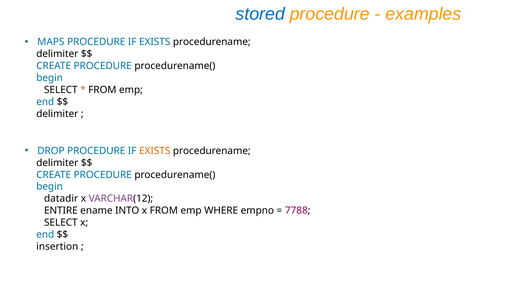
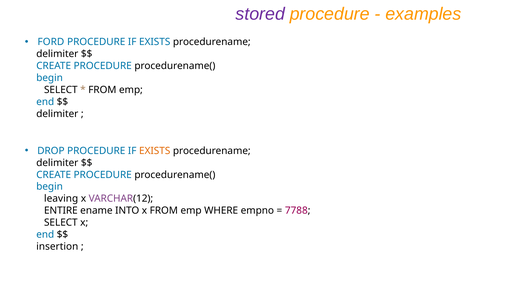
stored colour: blue -> purple
MAPS: MAPS -> FORD
datadir: datadir -> leaving
